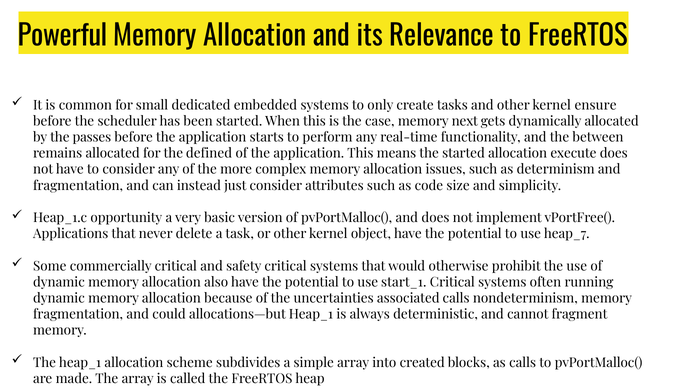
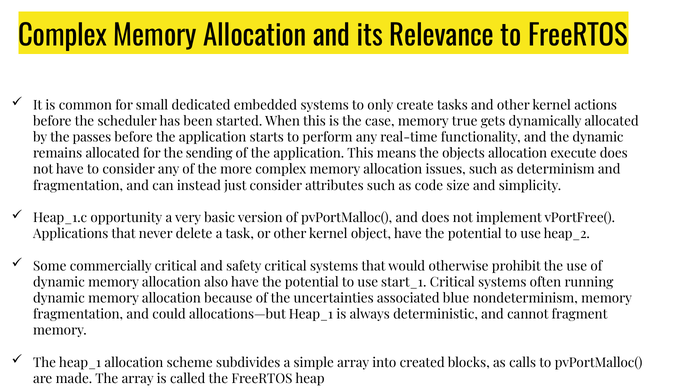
Powerful at (63, 36): Powerful -> Complex
ensure: ensure -> actions
next: next -> true
the between: between -> dynamic
defined: defined -> sending
the started: started -> objects
heap_7: heap_7 -> heap_2
associated calls: calls -> blue
